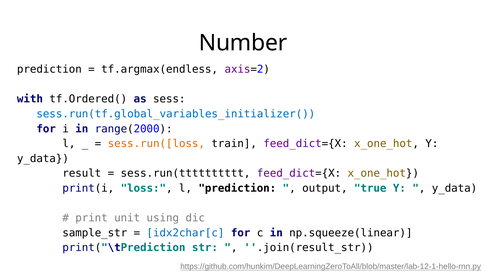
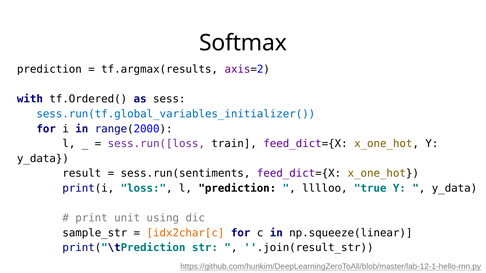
Number: Number -> Softmax
tf.argmax(endless: tf.argmax(endless -> tf.argmax(results
sess.run([loss colour: orange -> purple
sess.run(tttttttttt: sess.run(tttttttttt -> sess.run(sentiments
output: output -> lllloo
idx2char[c colour: blue -> orange
